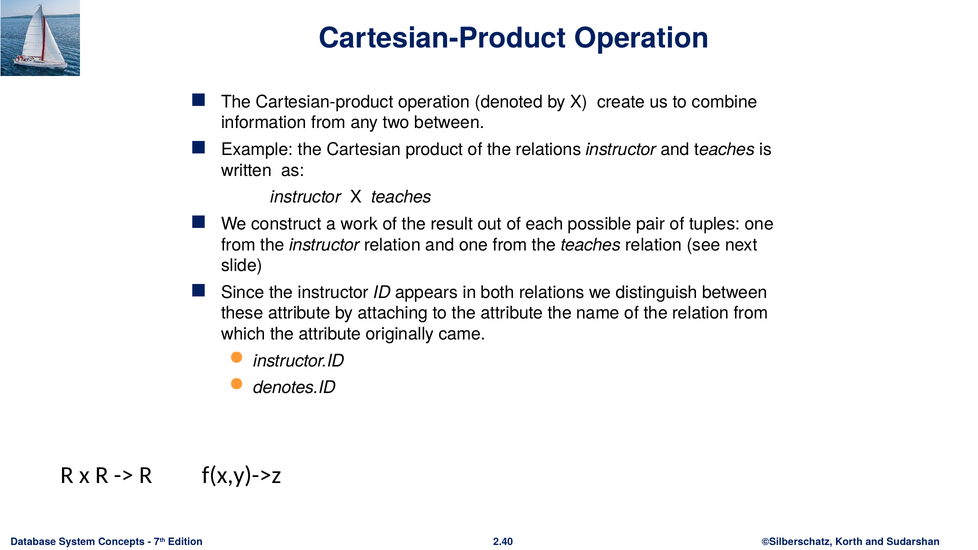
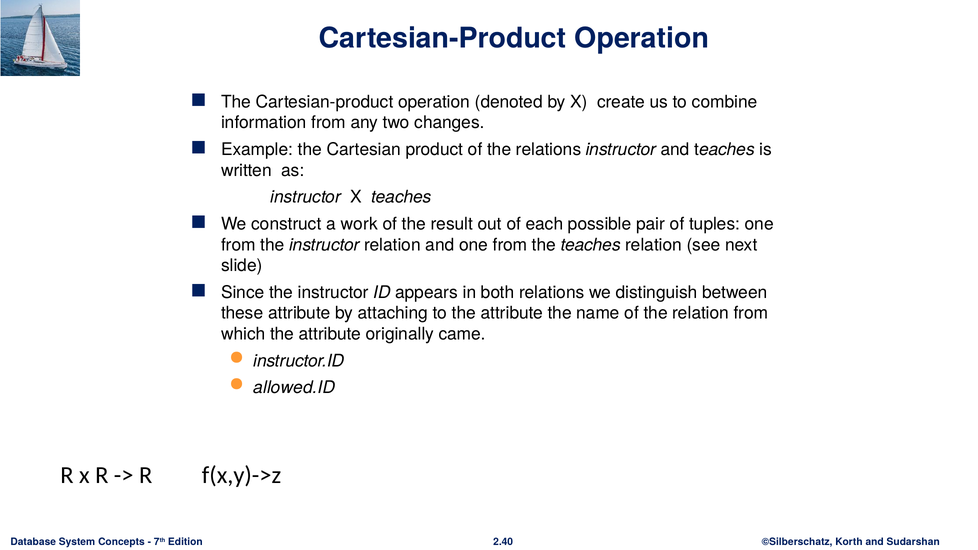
two between: between -> changes
denotes.ID: denotes.ID -> allowed.ID
